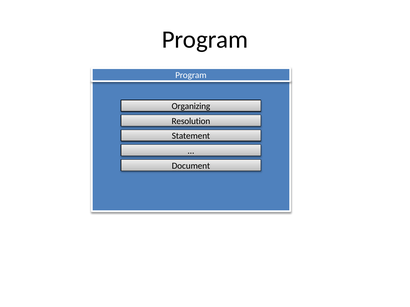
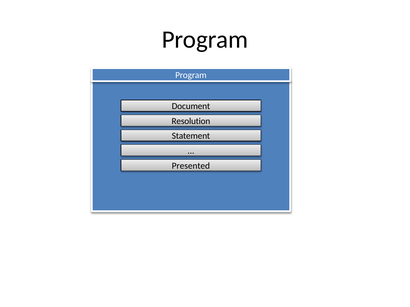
Organizing: Organizing -> Document
Document: Document -> Presented
